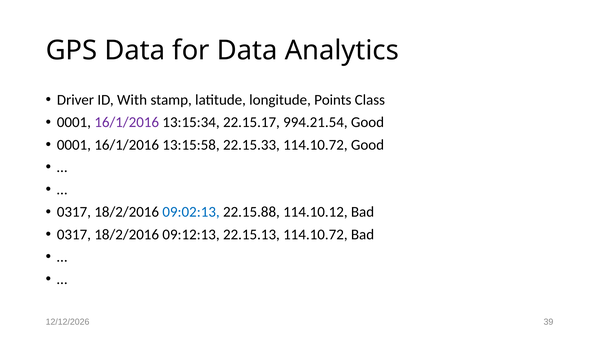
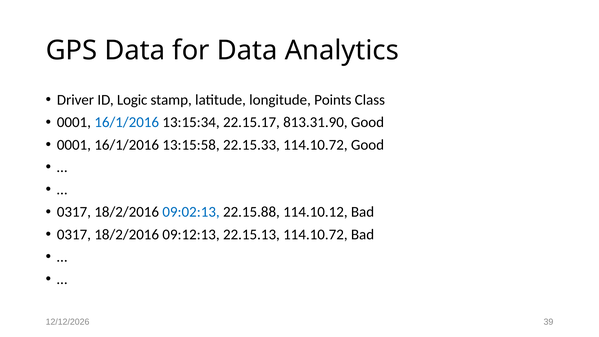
With: With -> Logic
16/1/2016 at (127, 122) colour: purple -> blue
994.21.54: 994.21.54 -> 813.31.90
